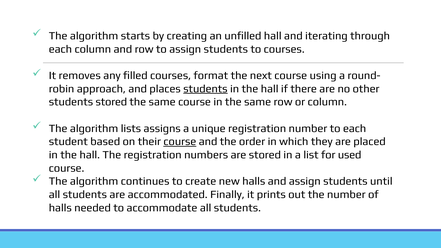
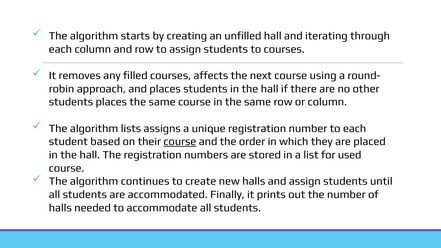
format: format -> affects
students at (205, 89) underline: present -> none
students stored: stored -> places
